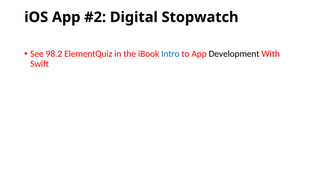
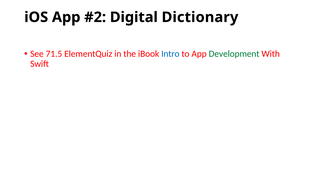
Stopwatch: Stopwatch -> Dictionary
98.2: 98.2 -> 71.5
Development colour: black -> green
